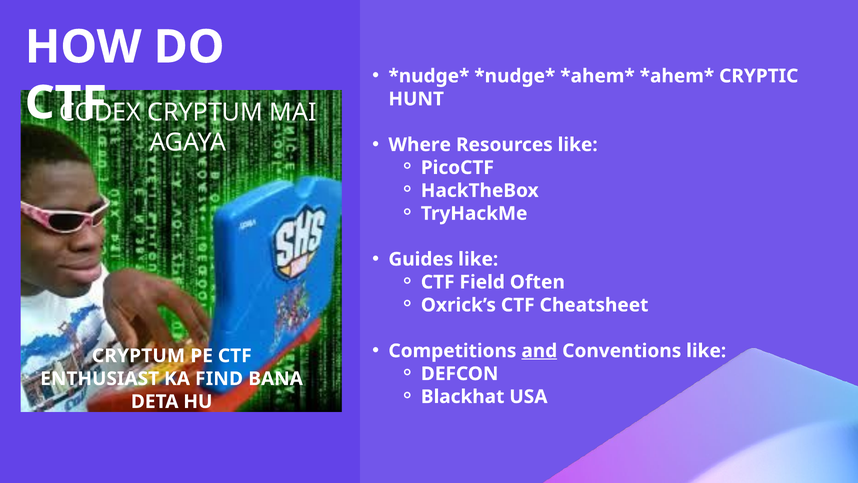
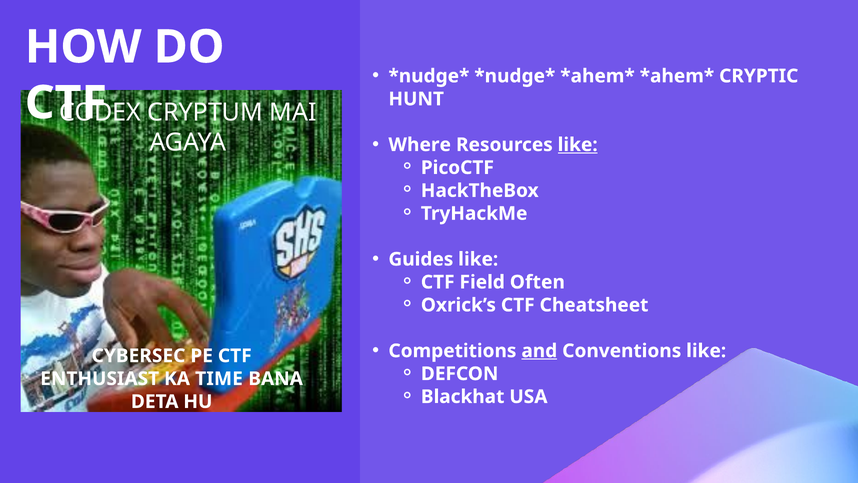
like at (578, 145) underline: none -> present
CRYPTUM at (138, 356): CRYPTUM -> CYBERSEC
FIND: FIND -> TIME
